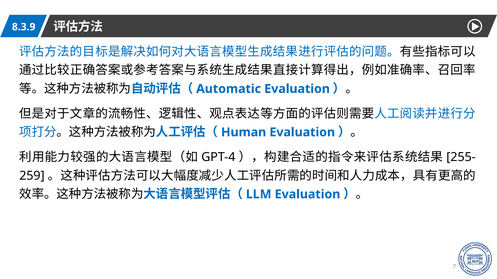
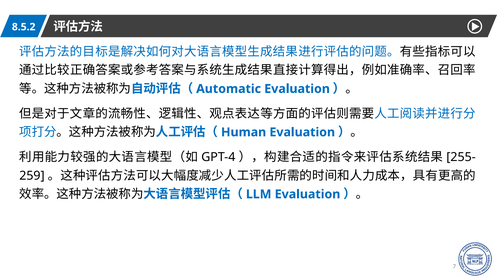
8.3.9: 8.3.9 -> 8.5.2
